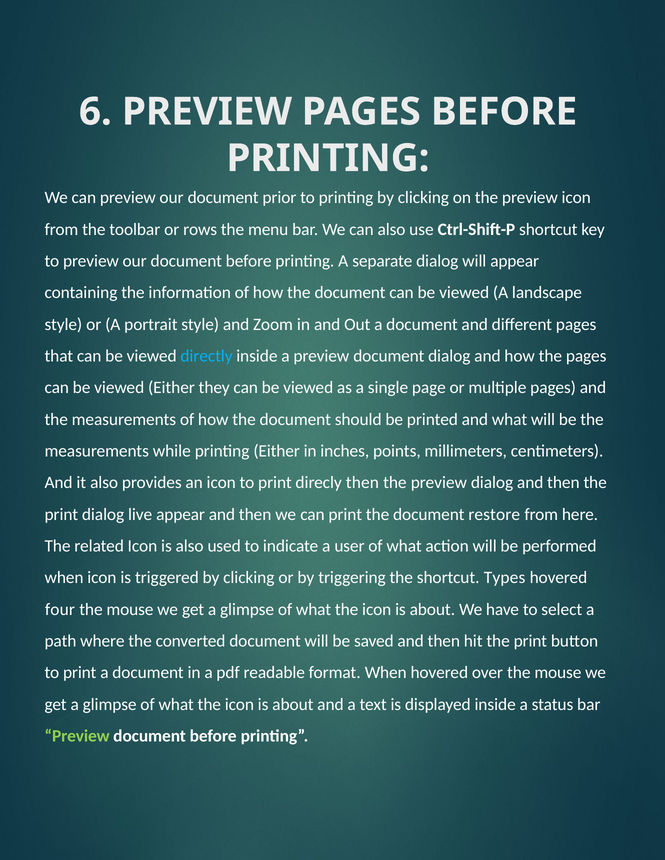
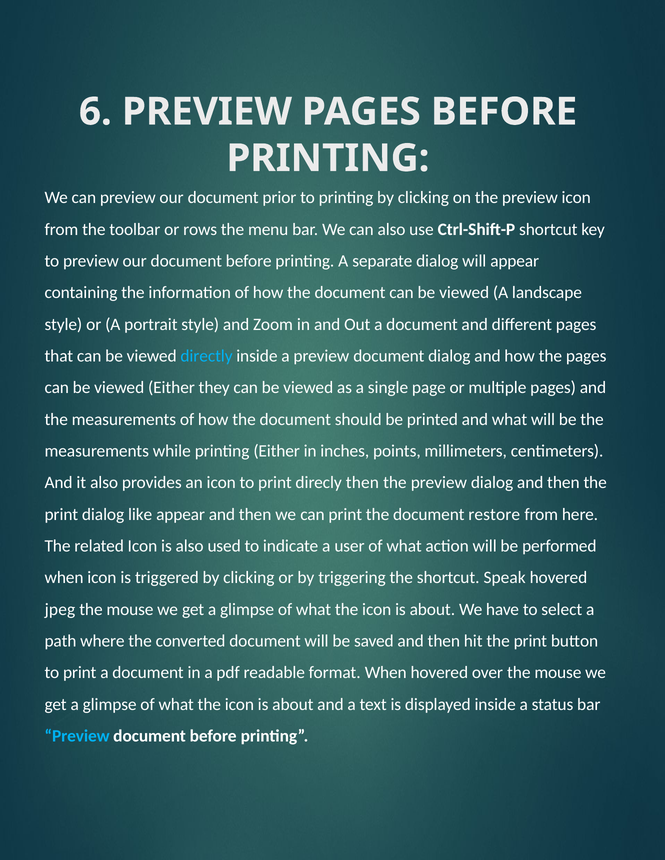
live: live -> like
Types: Types -> Speak
four: four -> jpeg
Preview at (77, 737) colour: light green -> light blue
